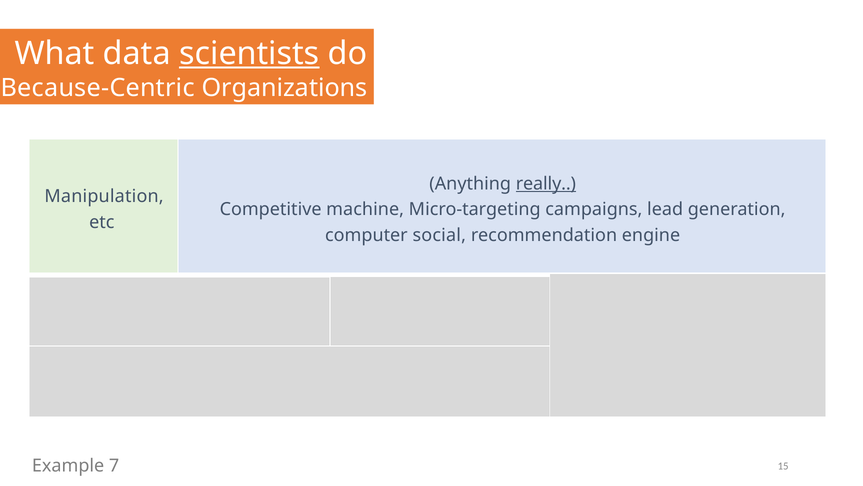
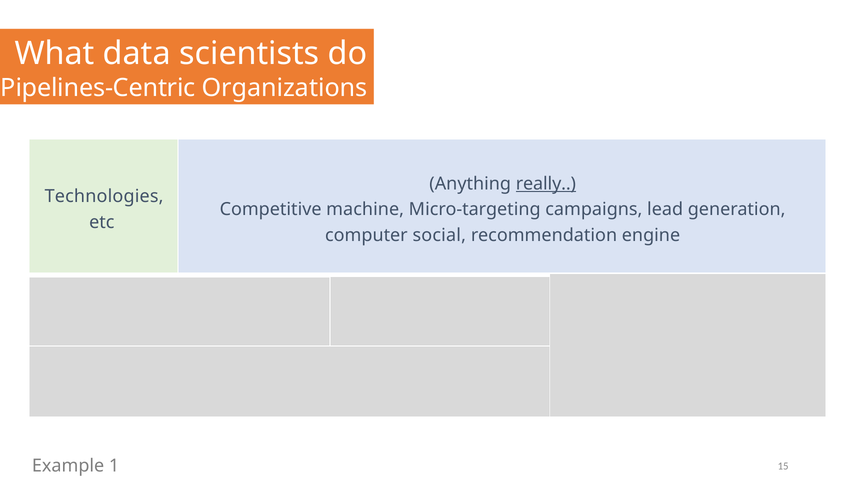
scientists underline: present -> none
Because-Centric: Because-Centric -> Pipelines-Centric
Manipulation: Manipulation -> Technologies
7: 7 -> 1
